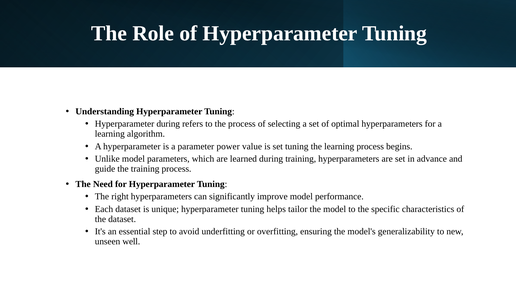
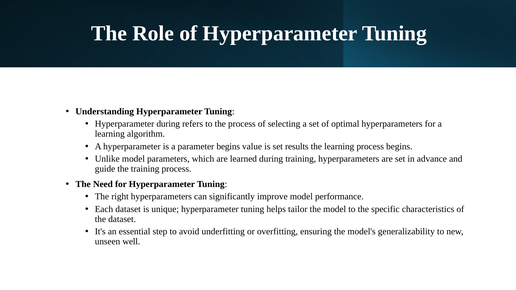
parameter power: power -> begins
set tuning: tuning -> results
